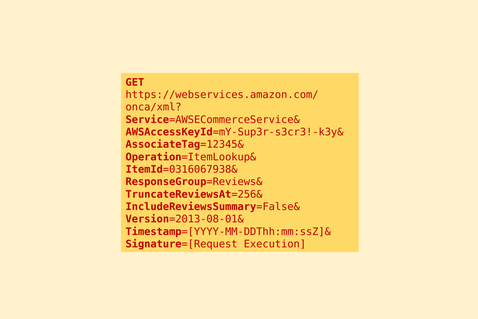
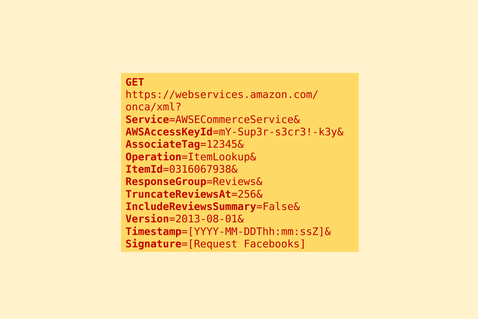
Execution: Execution -> Facebooks
